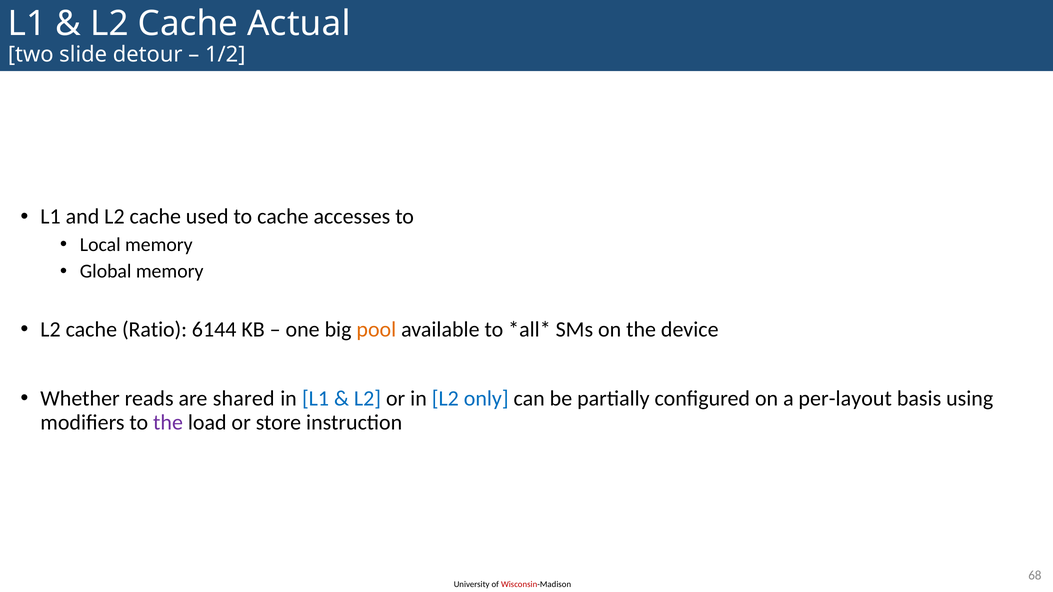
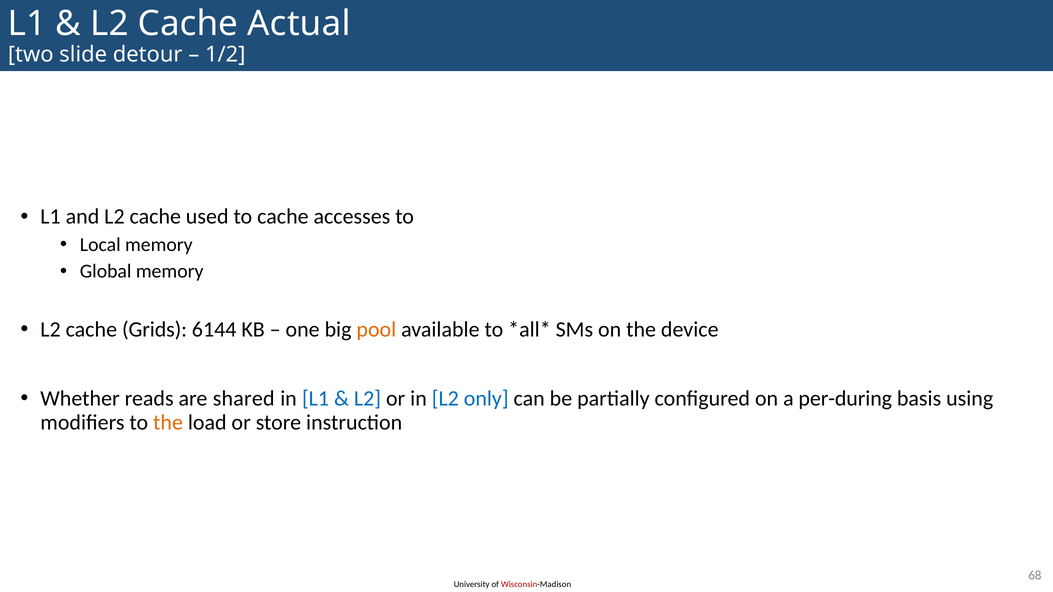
Ratio: Ratio -> Grids
per-layout: per-layout -> per-during
the at (168, 422) colour: purple -> orange
